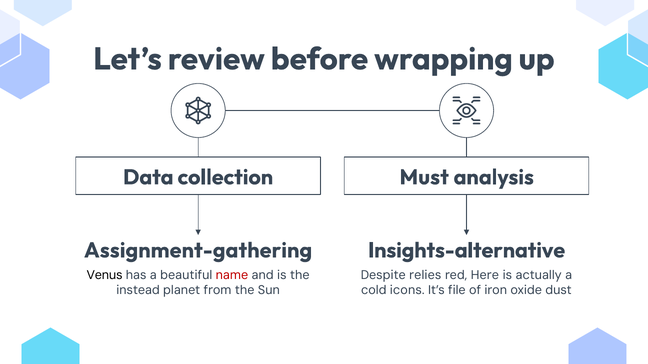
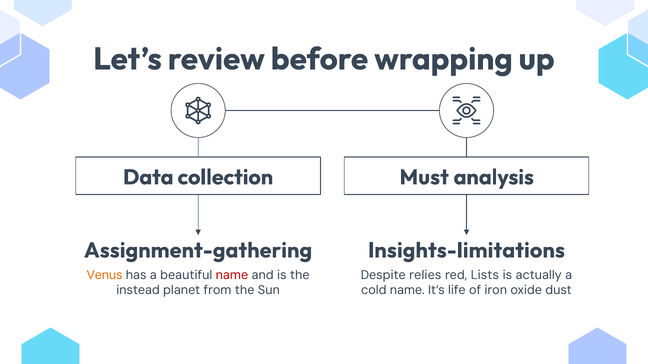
Insights-alternative: Insights-alternative -> Insights-limitations
Venus colour: black -> orange
Here: Here -> Lists
cold icons: icons -> name
file: file -> life
